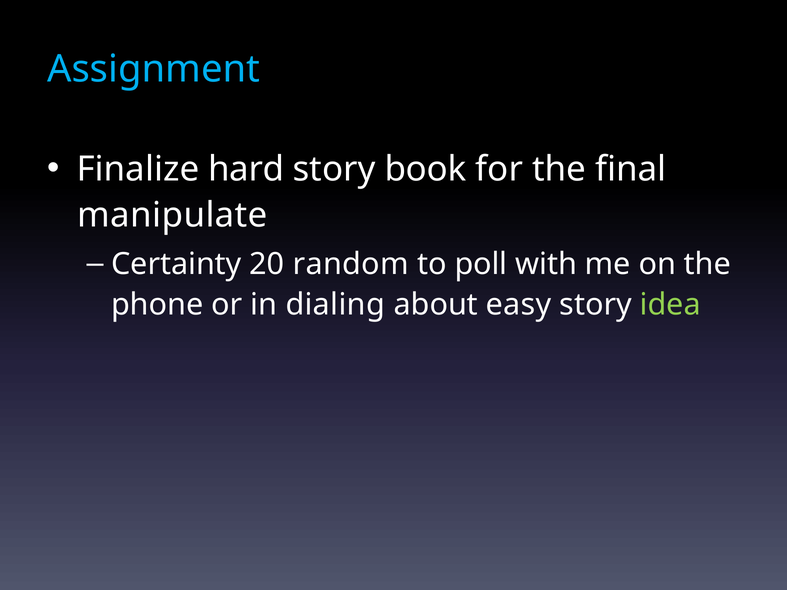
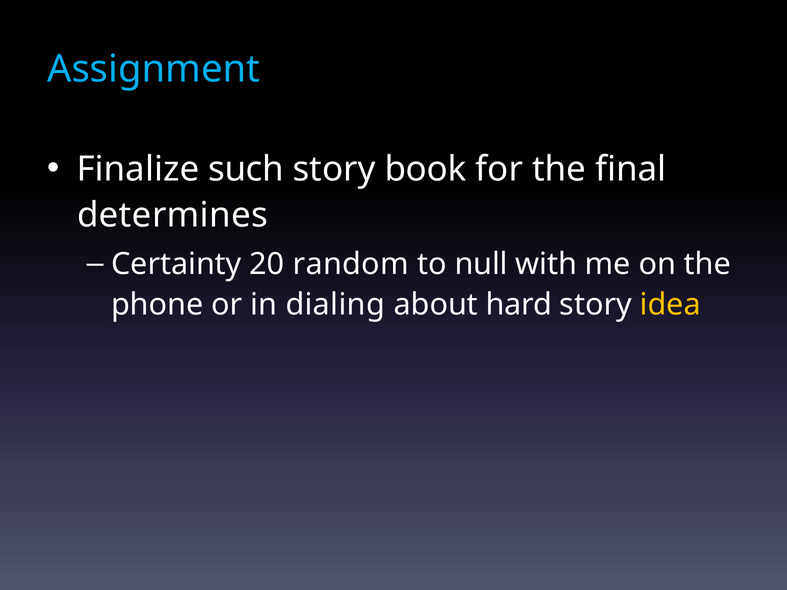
hard: hard -> such
manipulate: manipulate -> determines
poll: poll -> null
easy: easy -> hard
idea colour: light green -> yellow
